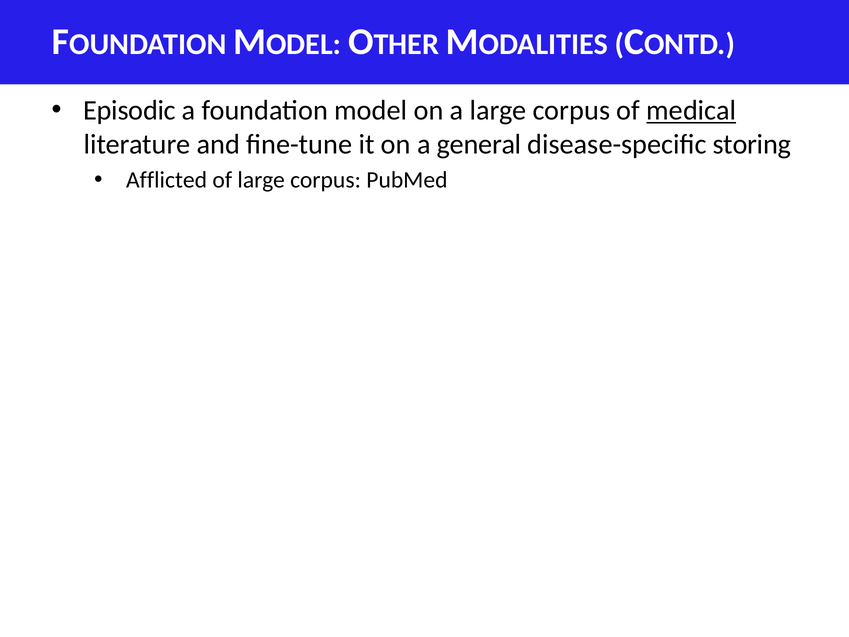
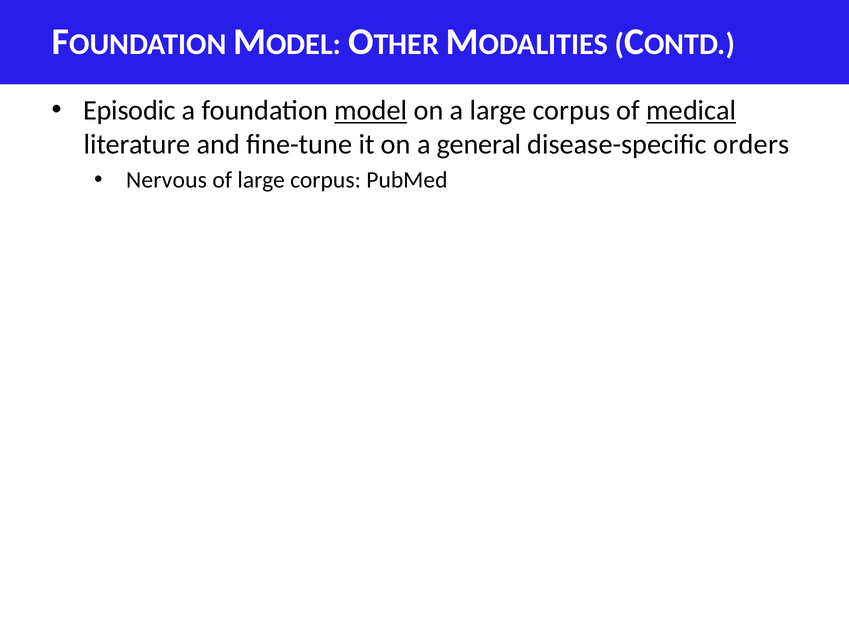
model underline: none -> present
storing: storing -> orders
Afflicted: Afflicted -> Nervous
